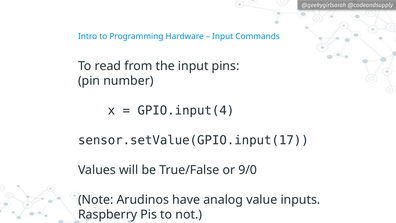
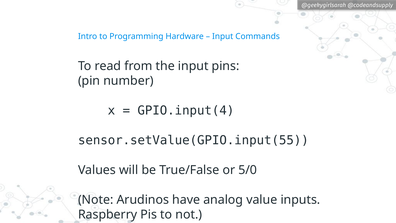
sensor.setValue(GPIO.input(17: sensor.setValue(GPIO.input(17 -> sensor.setValue(GPIO.input(55
9/0: 9/0 -> 5/0
